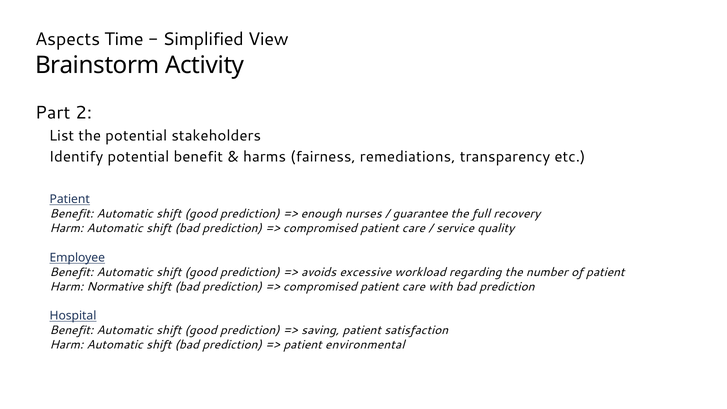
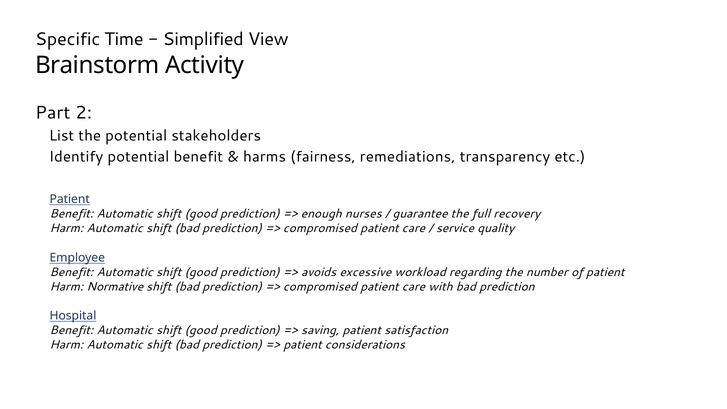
Aspects: Aspects -> Specific
environmental: environmental -> considerations
